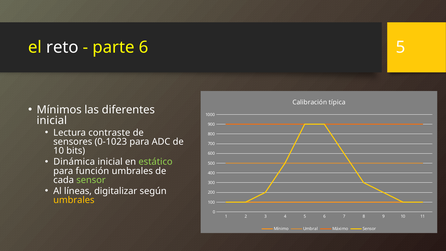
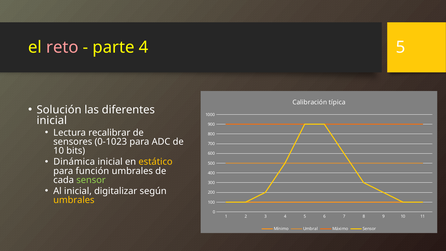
reto colour: white -> pink
parte 6: 6 -> 4
Mínimos: Mínimos -> Solución
contraste: contraste -> recalibrar
estático colour: light green -> yellow
Al líneas: líneas -> inicial
